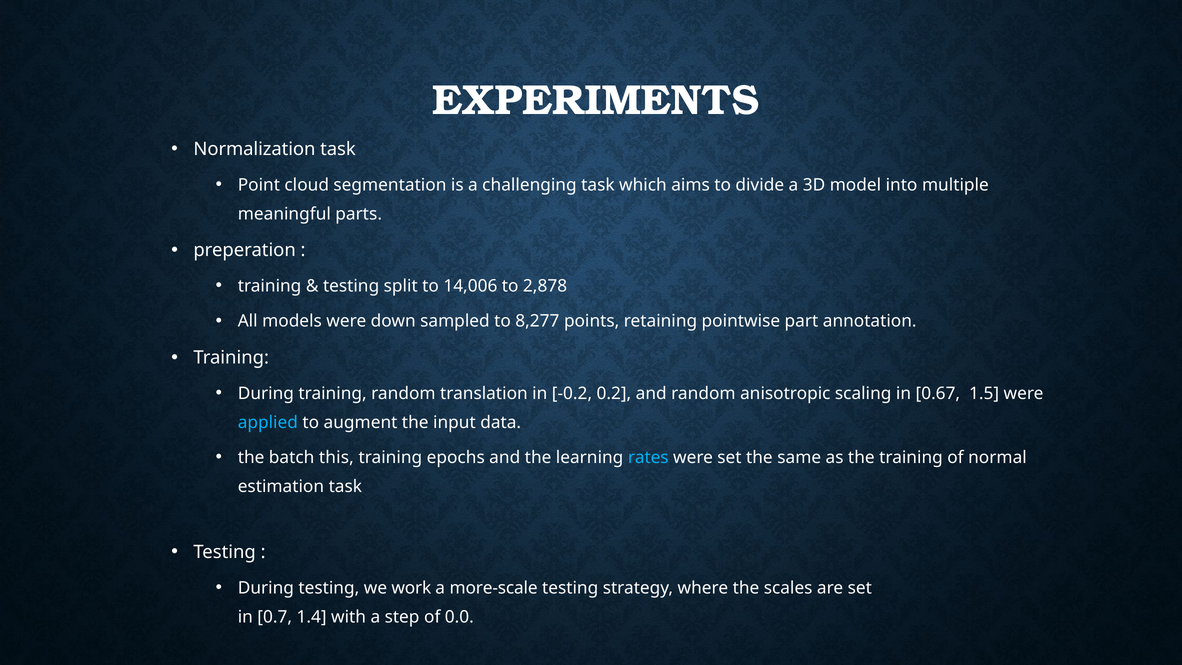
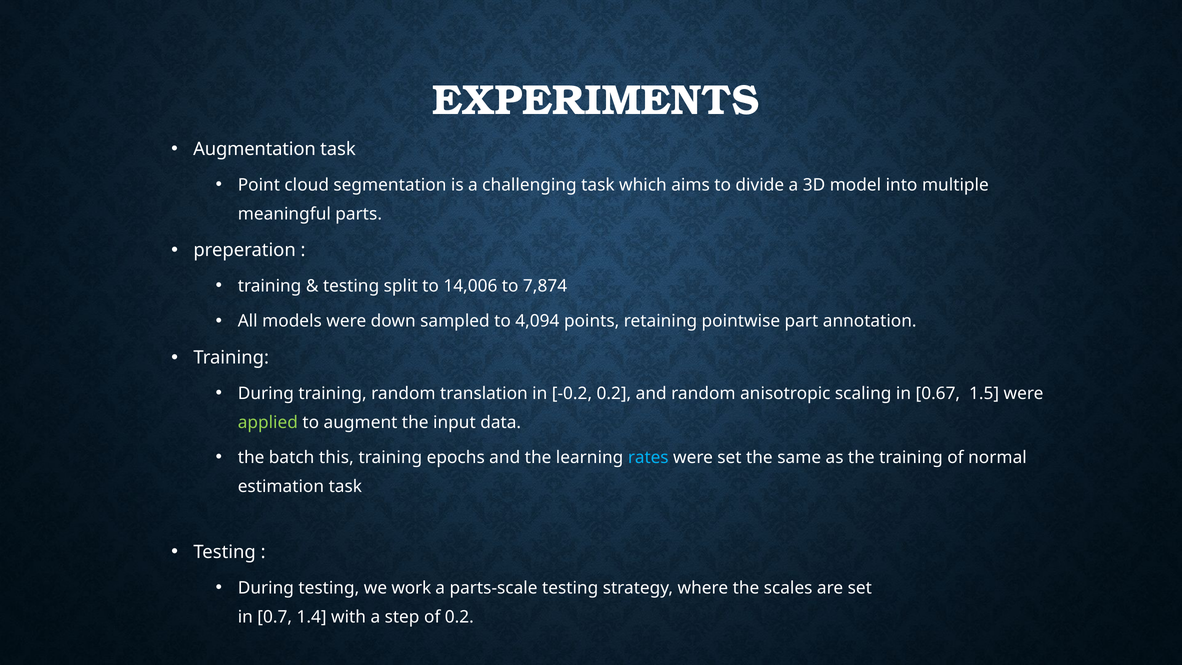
Normalization: Normalization -> Augmentation
2,878: 2,878 -> 7,874
8,277: 8,277 -> 4,094
applied colour: light blue -> light green
more-scale: more-scale -> parts-scale
of 0.0: 0.0 -> 0.2
